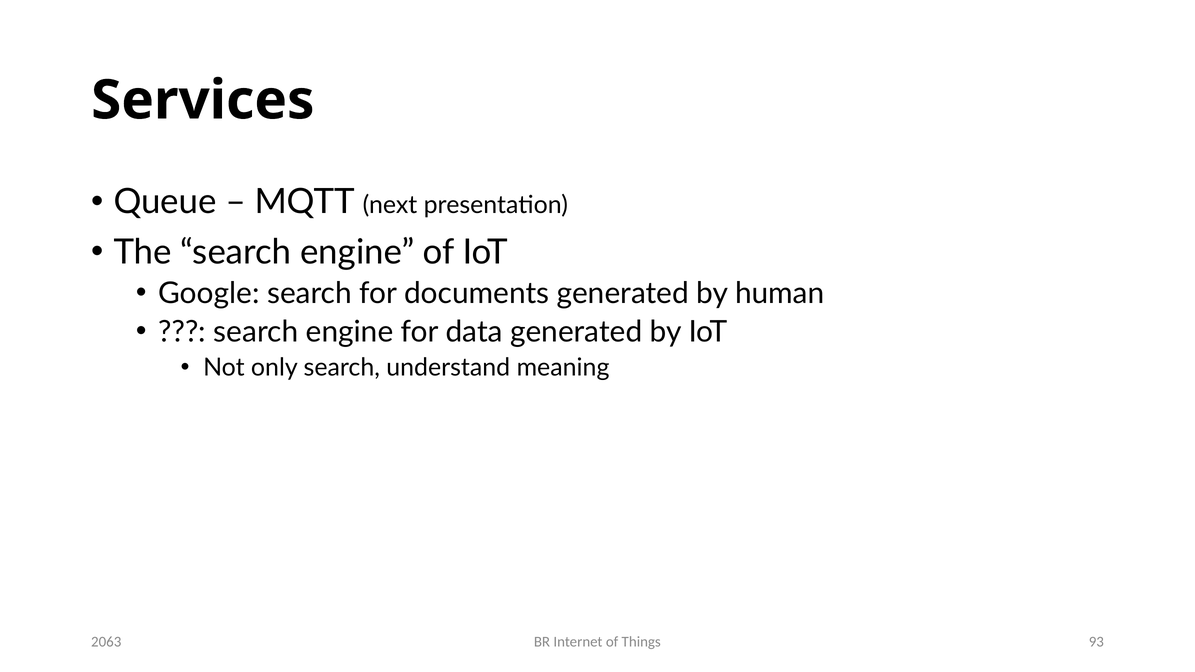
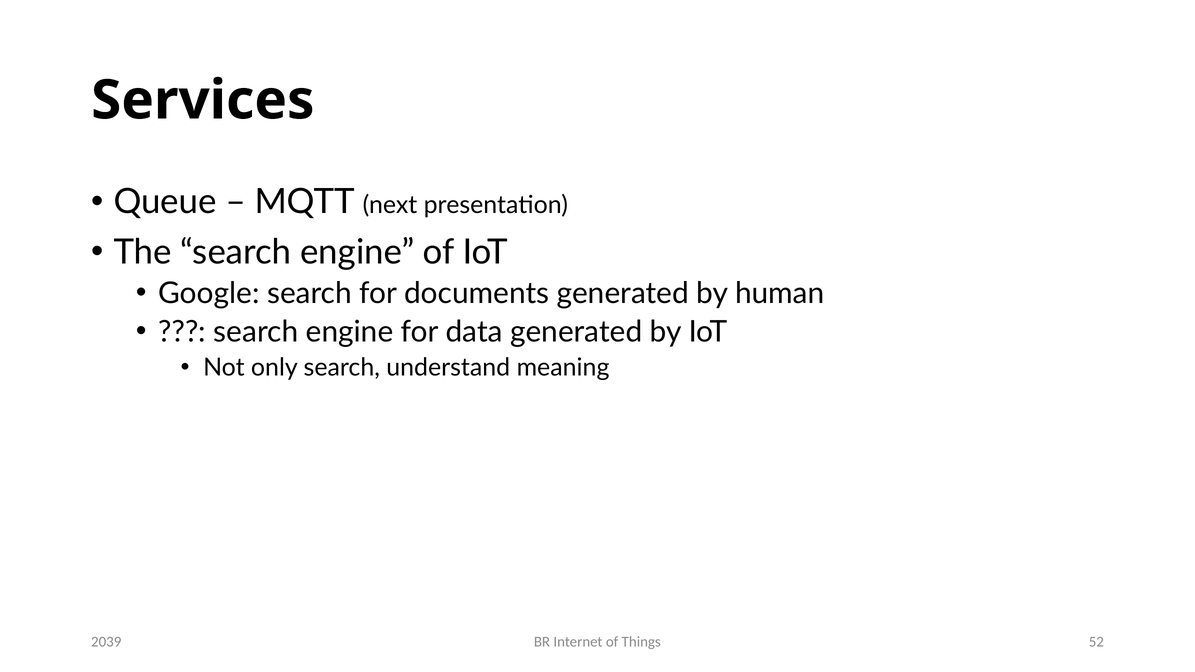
93: 93 -> 52
2063: 2063 -> 2039
